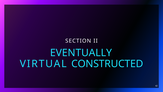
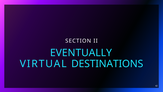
CONSTRUCTED: CONSTRUCTED -> DESTINATIONS
